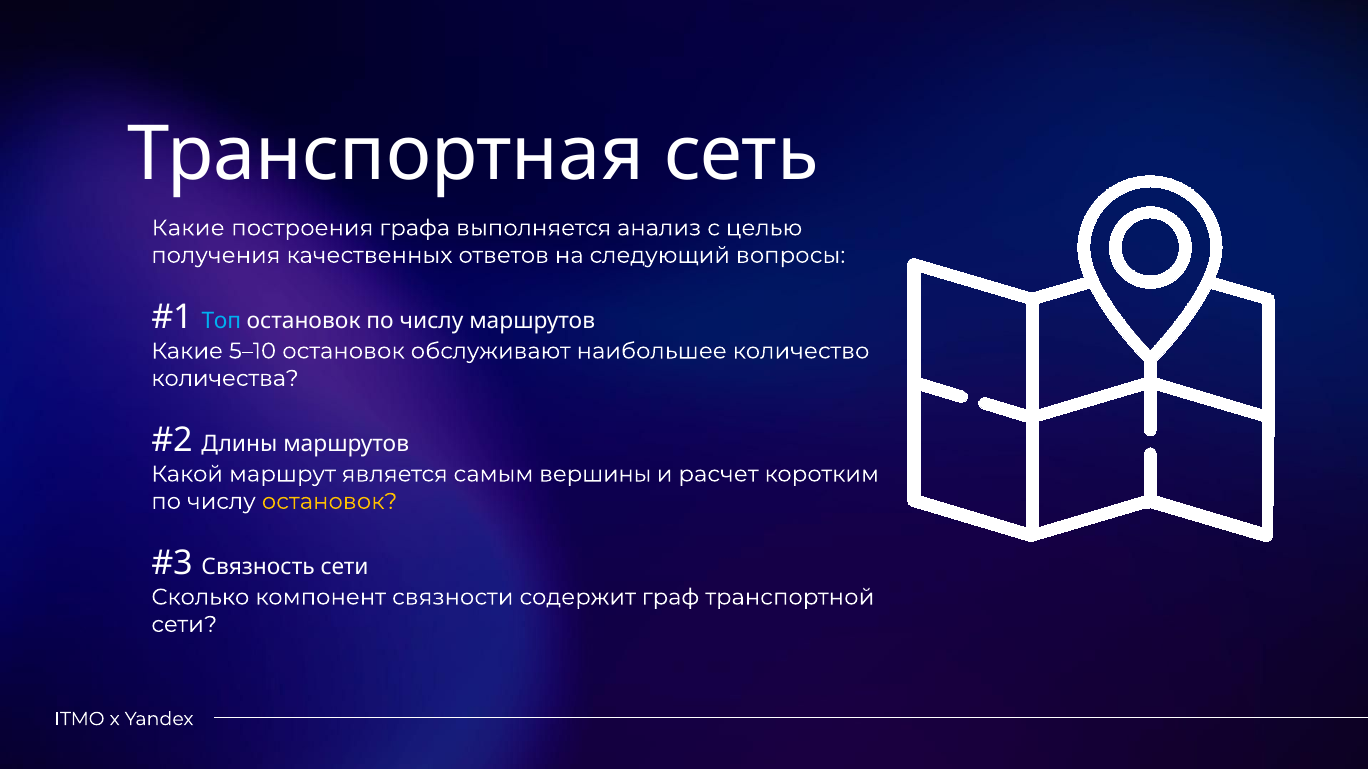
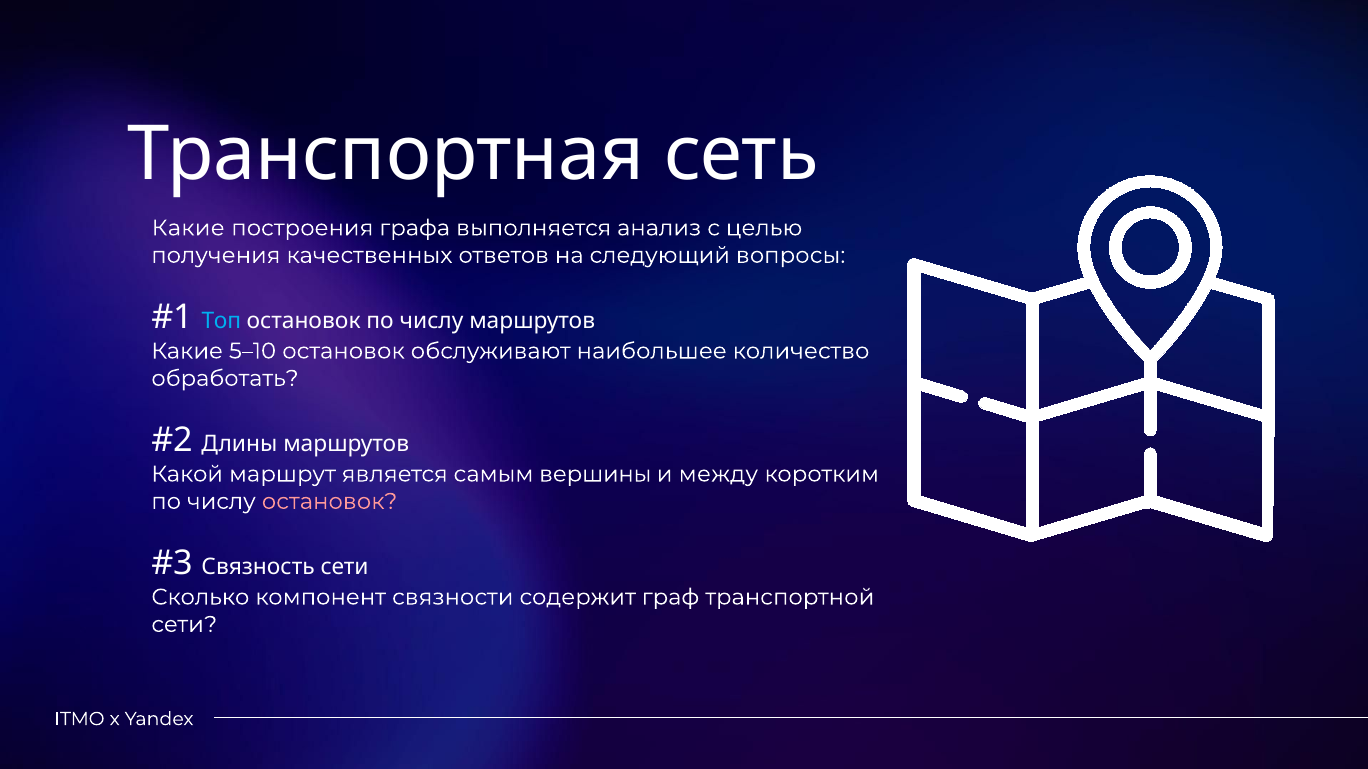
количества: количества -> обработать
расчет: расчет -> между
остановок at (330, 502) colour: yellow -> pink
